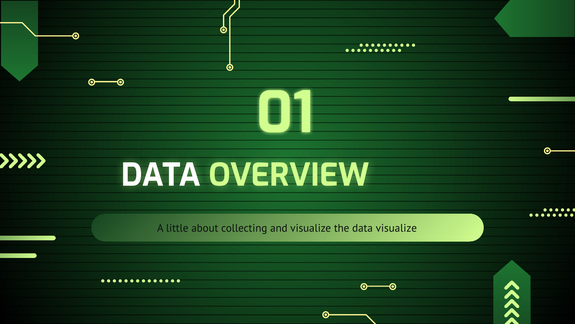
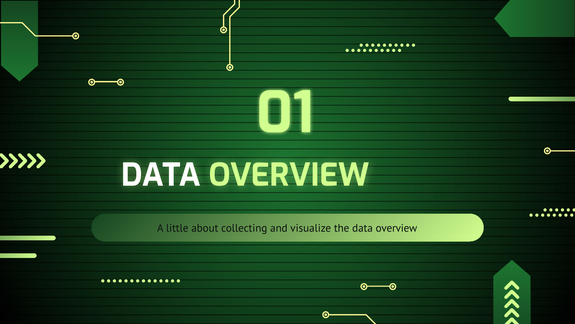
the data visualize: visualize -> overview
